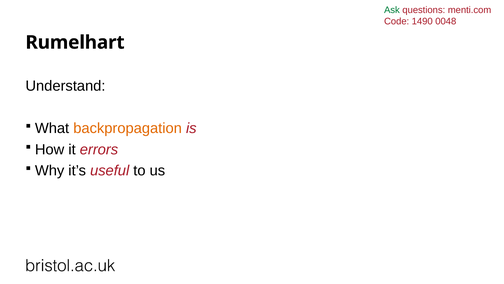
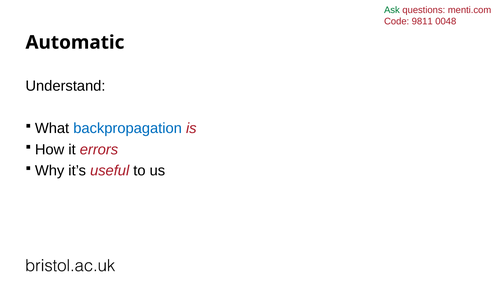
1490: 1490 -> 9811
Rumelhart: Rumelhart -> Automatic
backpropagation colour: orange -> blue
